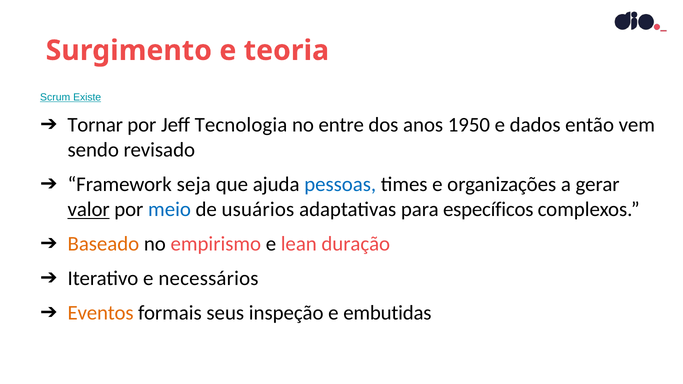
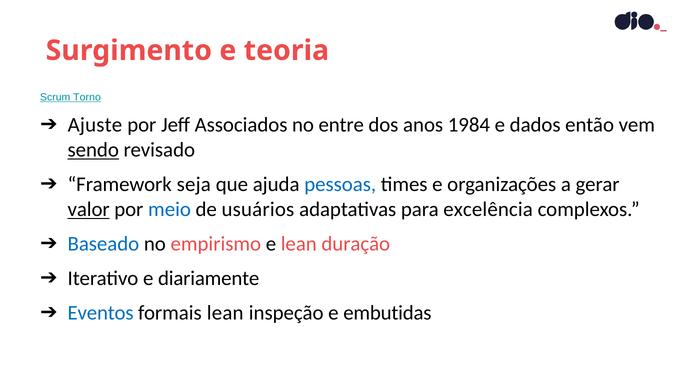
Existe: Existe -> Torno
Tornar: Tornar -> Ajuste
Tecnologia: Tecnologia -> Associados
1950: 1950 -> 1984
sendo underline: none -> present
específicos: específicos -> excelência
Baseado colour: orange -> blue
necessários: necessários -> diariamente
Eventos colour: orange -> blue
formais seus: seus -> lean
